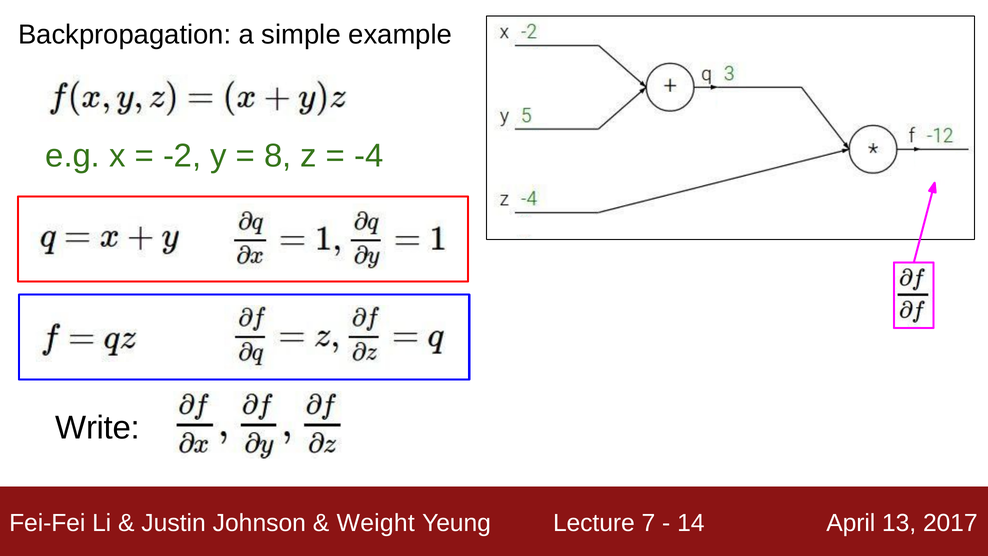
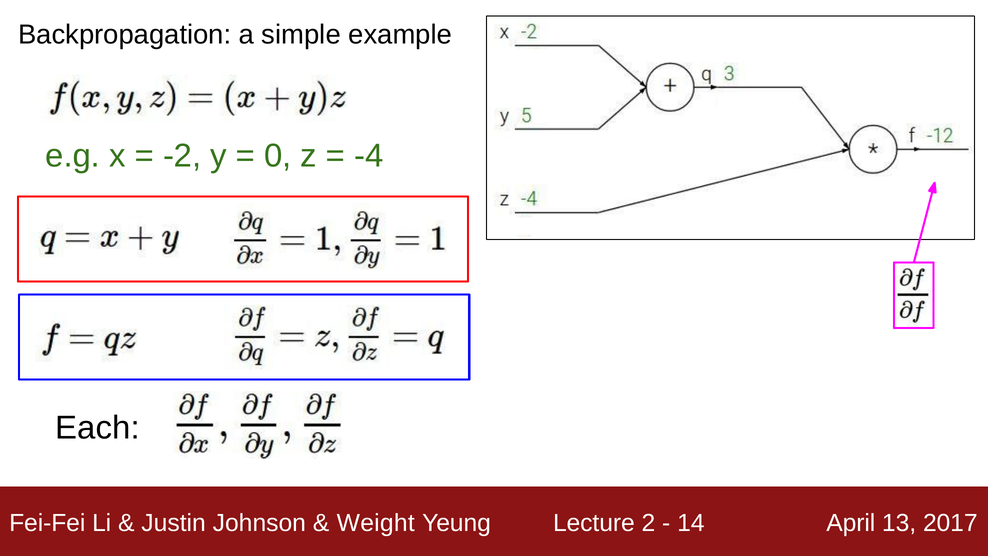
8: 8 -> 0
Write: Write -> Each
7: 7 -> 2
